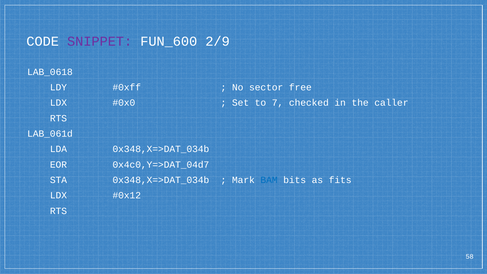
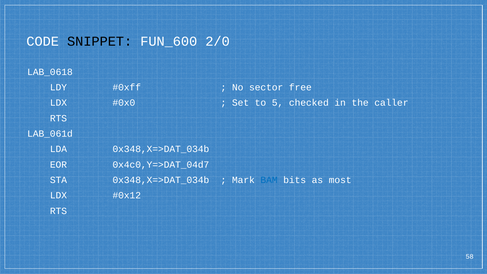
SNIPPET colour: purple -> black
2/9: 2/9 -> 2/0
7: 7 -> 5
fits: fits -> most
